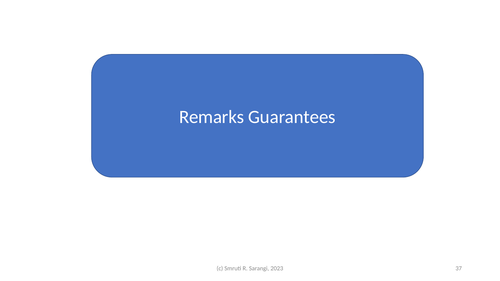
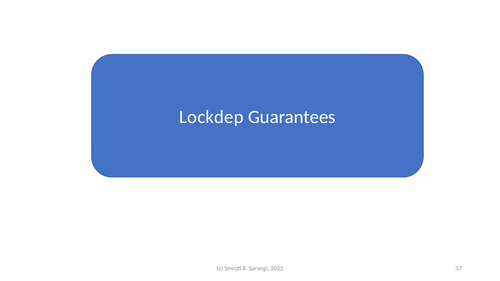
Remarks: Remarks -> Lockdep
